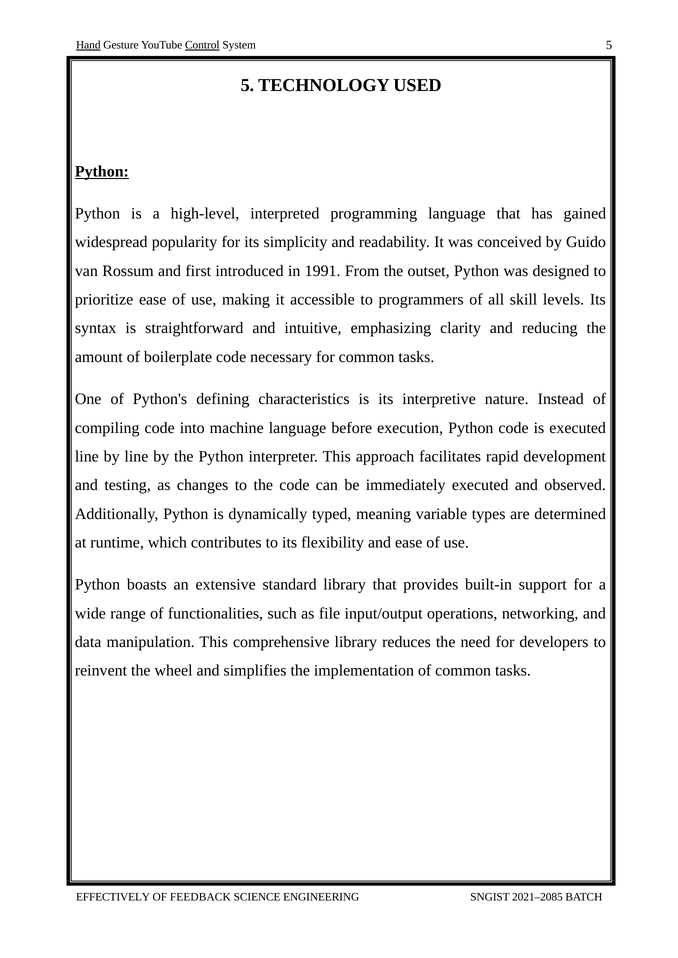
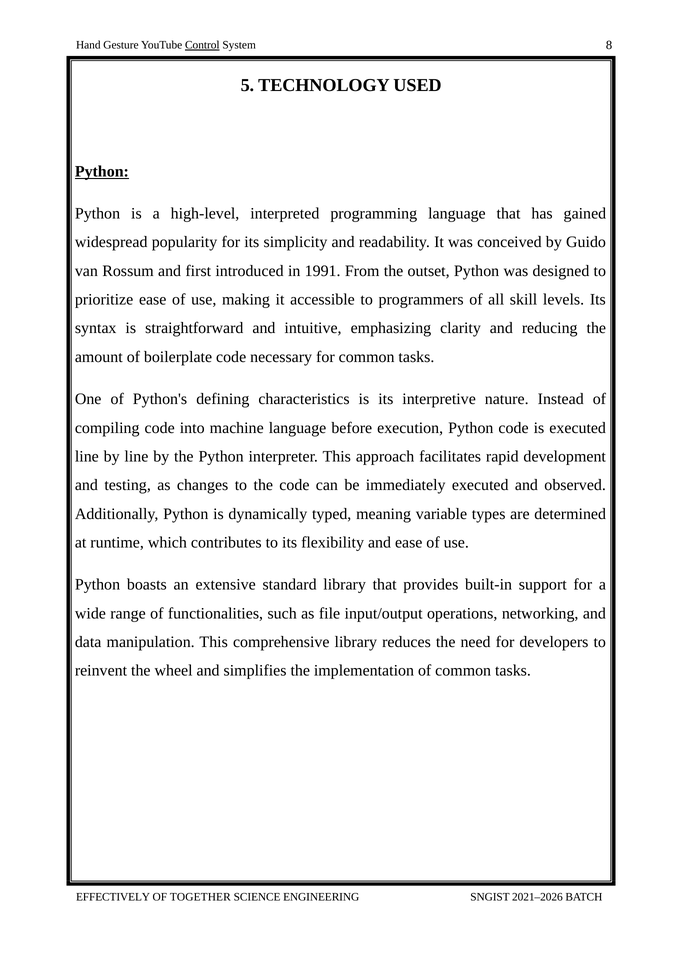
Hand underline: present -> none
System 5: 5 -> 8
FEEDBACK: FEEDBACK -> TOGETHER
2021–2085: 2021–2085 -> 2021–2026
